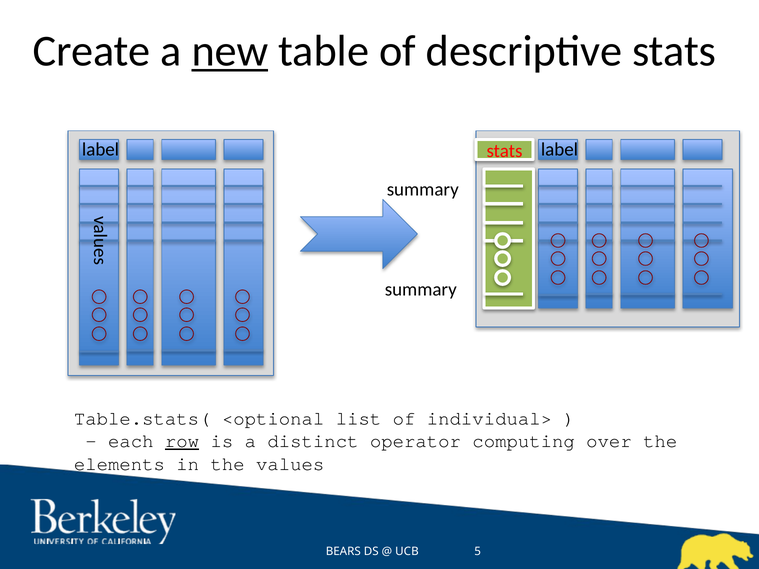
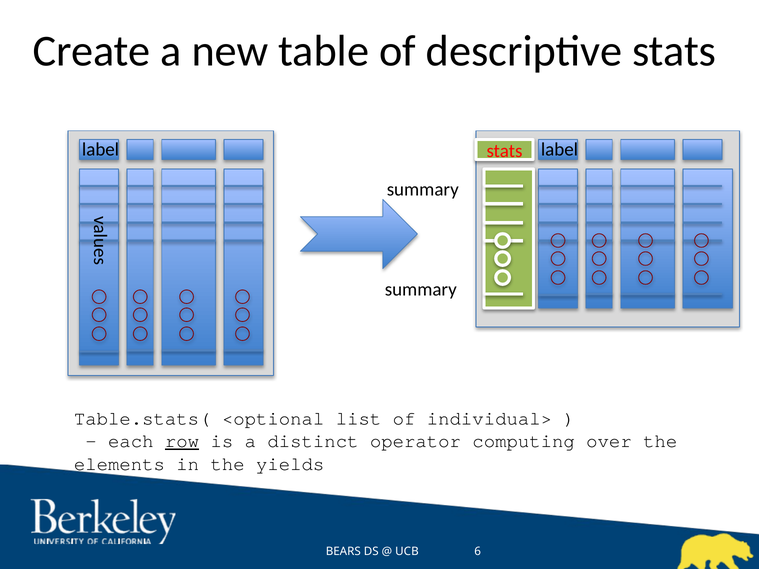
new underline: present -> none
values: values -> yields
5: 5 -> 6
